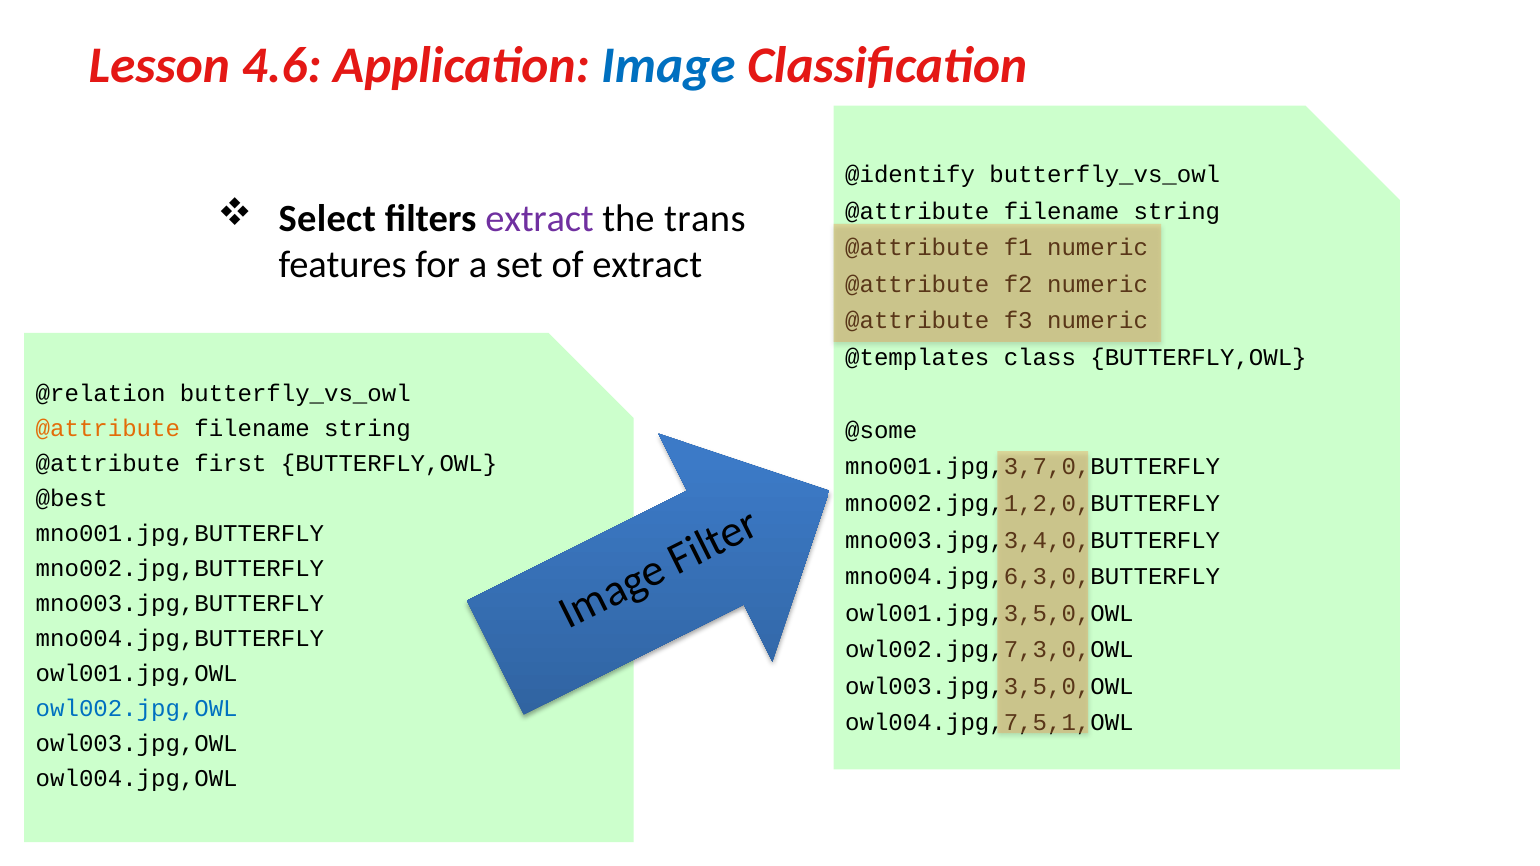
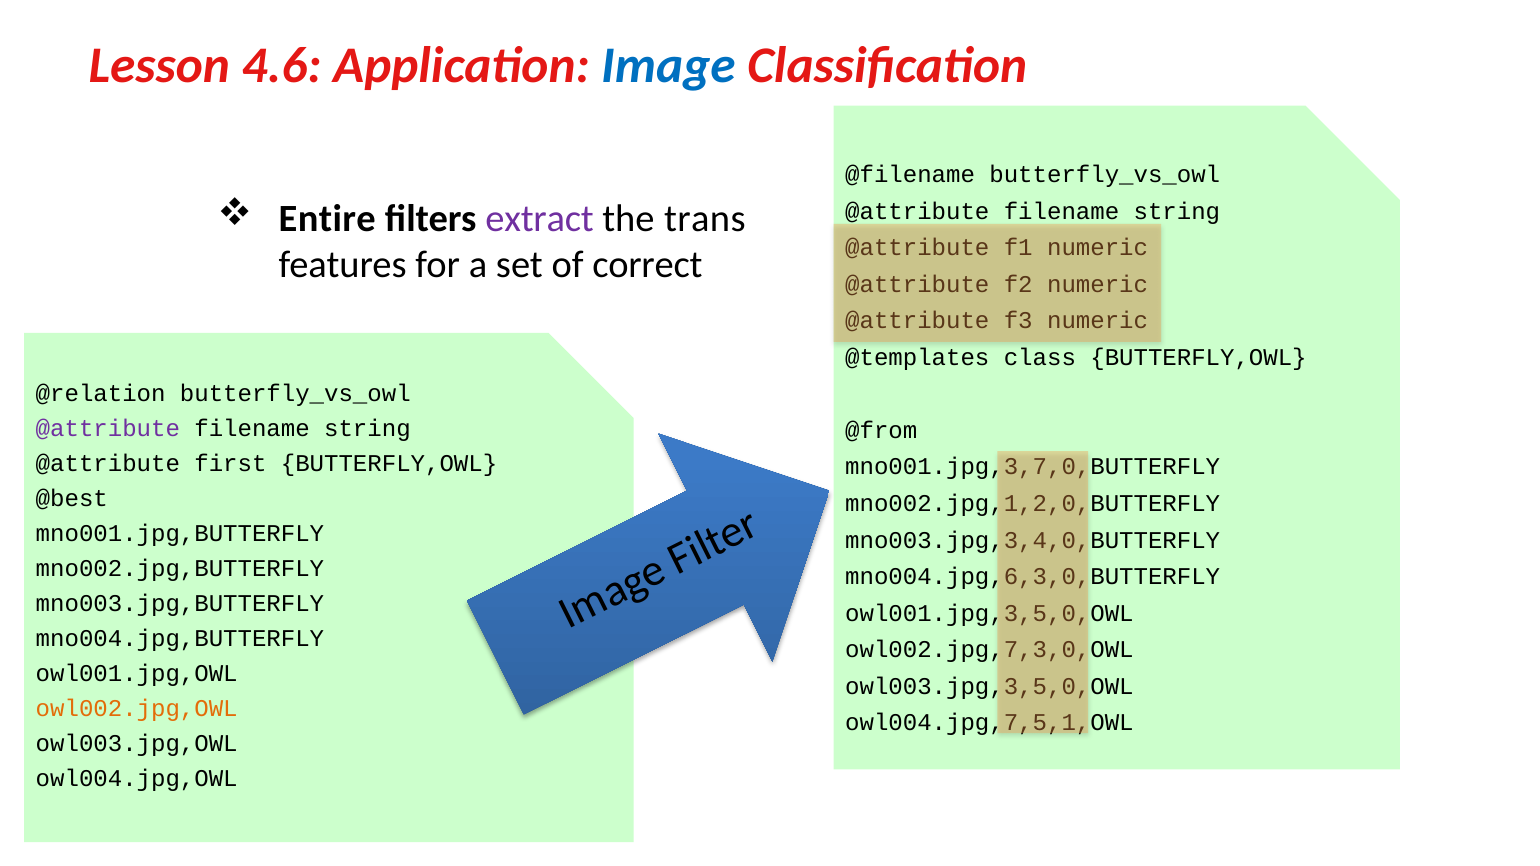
@identify: @identify -> @filename
Select: Select -> Entire
of extract: extract -> correct
@attribute at (108, 428) colour: orange -> purple
@some: @some -> @from
owl002.jpg,OWL colour: blue -> orange
